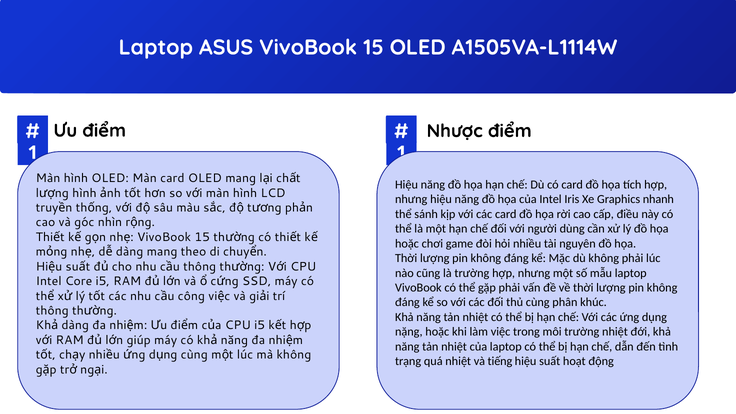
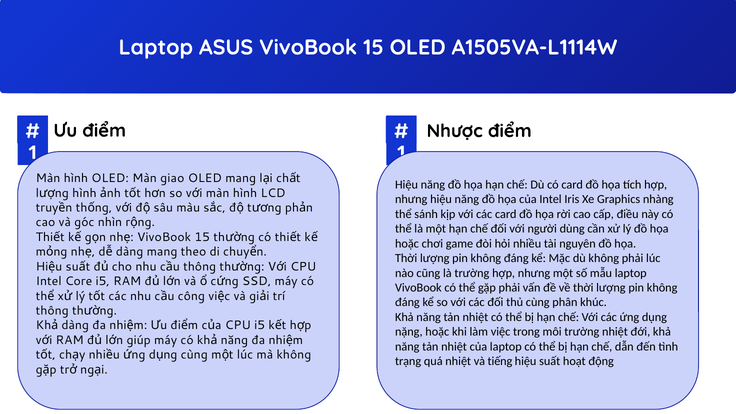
Màn card: card -> giao
nhanh: nhanh -> nhàng
